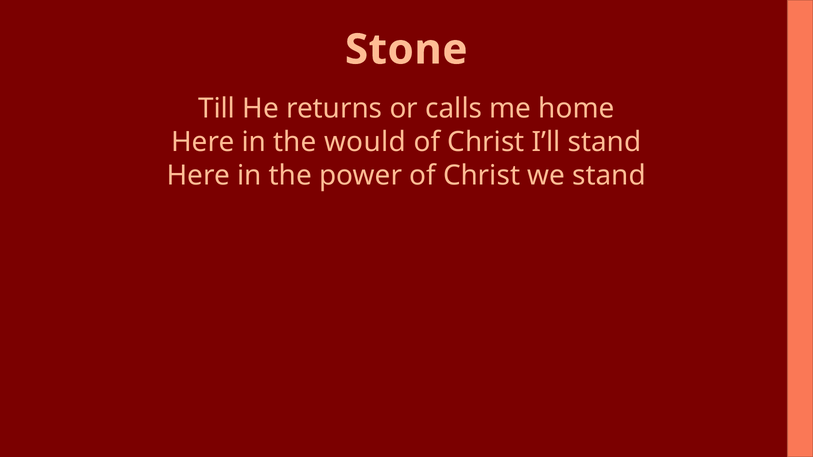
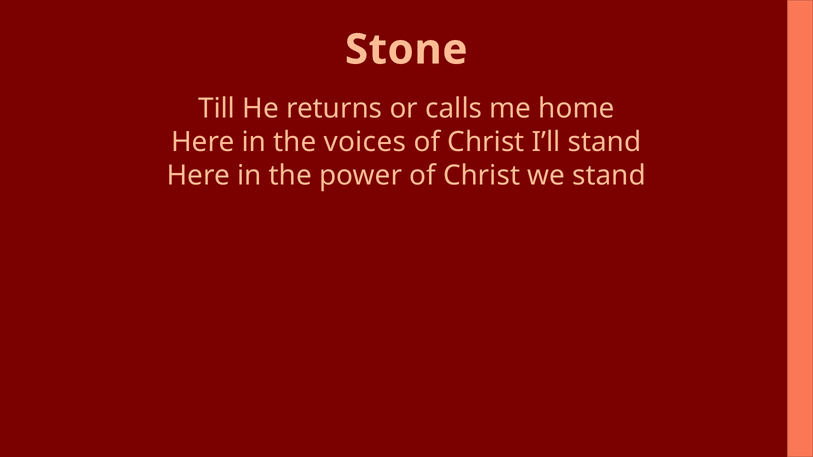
would: would -> voices
